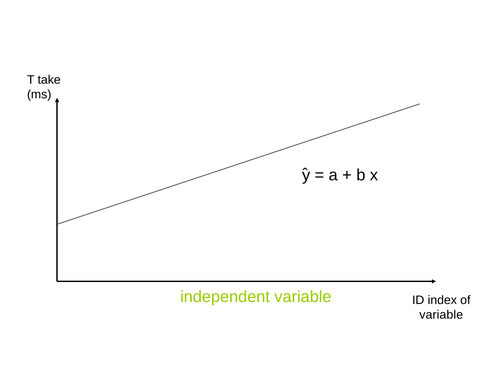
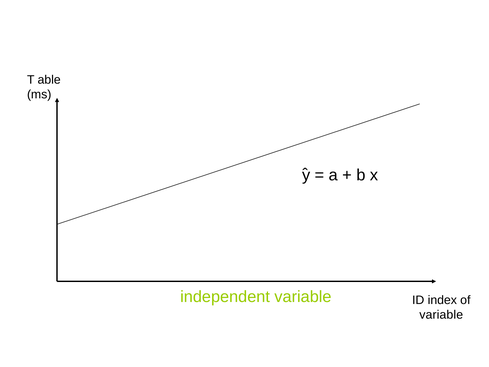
take: take -> able
